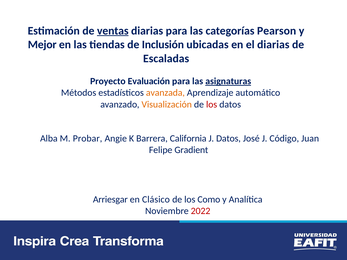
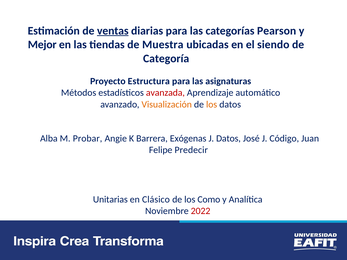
Inclusión: Inclusión -> Muestra
el diarias: diarias -> siendo
Escaladas: Escaladas -> Categoría
Evaluación: Evaluación -> Estructura
asignaturas underline: present -> none
avanzada colour: orange -> red
los at (212, 104) colour: red -> orange
California: California -> Exógenas
Gradient: Gradient -> Predecir
Arriesgar: Arriesgar -> Unitarias
